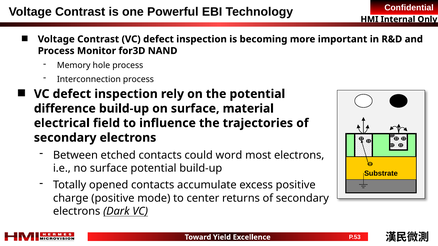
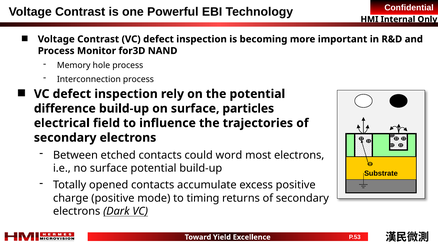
material: material -> particles
center: center -> timing
